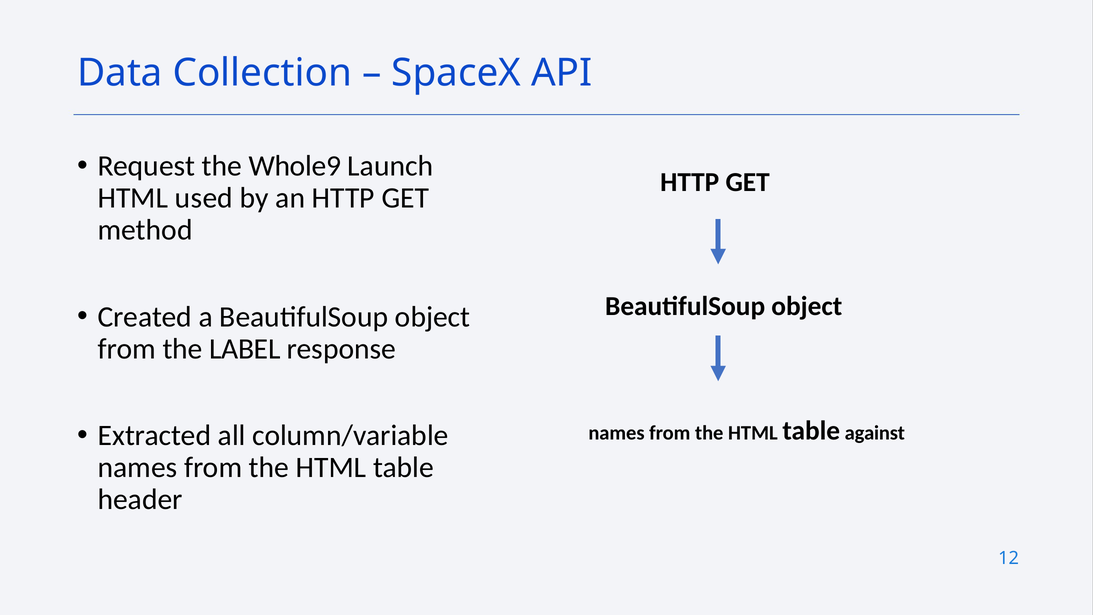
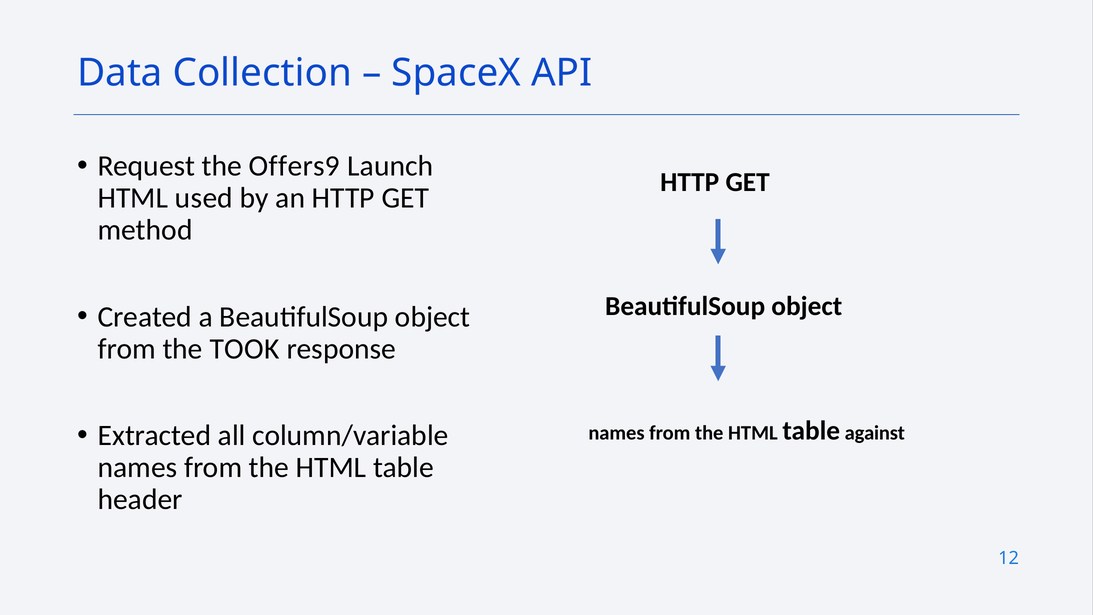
Whole9: Whole9 -> Offers9
LABEL: LABEL -> TOOK
